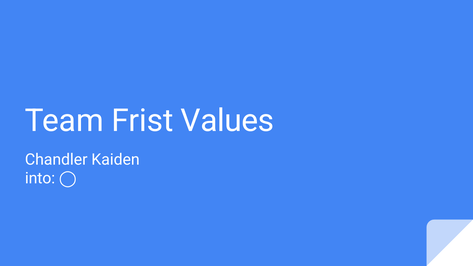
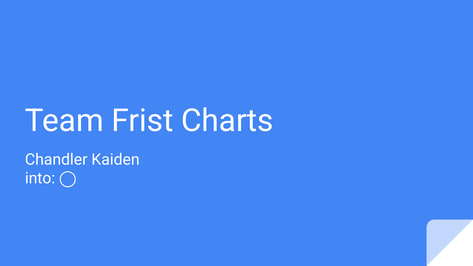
Values: Values -> Charts
